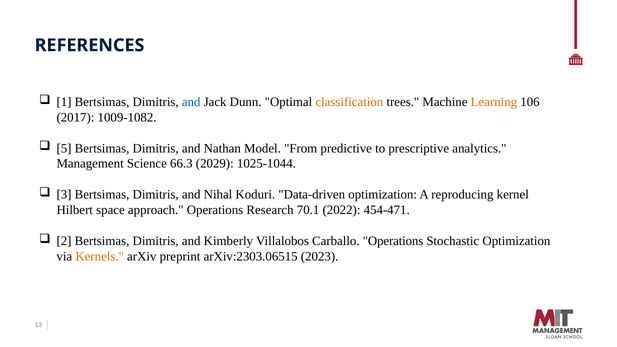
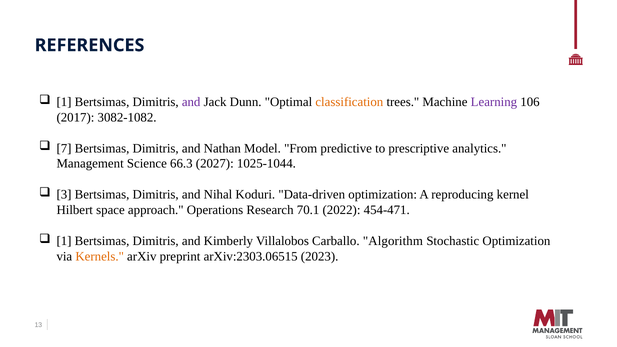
and at (191, 102) colour: blue -> purple
Learning colour: orange -> purple
1009-1082: 1009-1082 -> 3082-1082
5: 5 -> 7
2029: 2029 -> 2027
2 at (64, 241): 2 -> 1
Carballo Operations: Operations -> Algorithm
